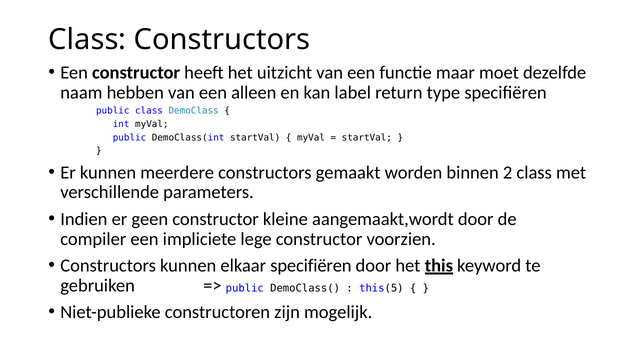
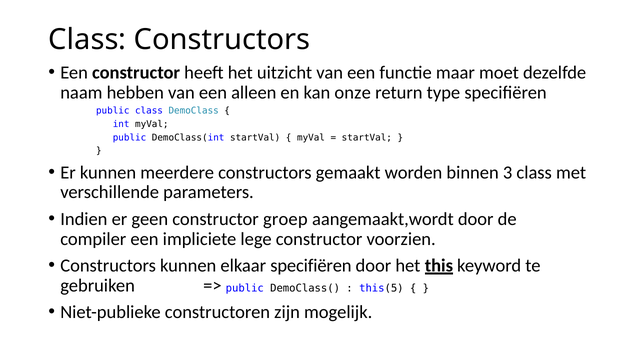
label: label -> onze
2: 2 -> 3
kleine: kleine -> groep
